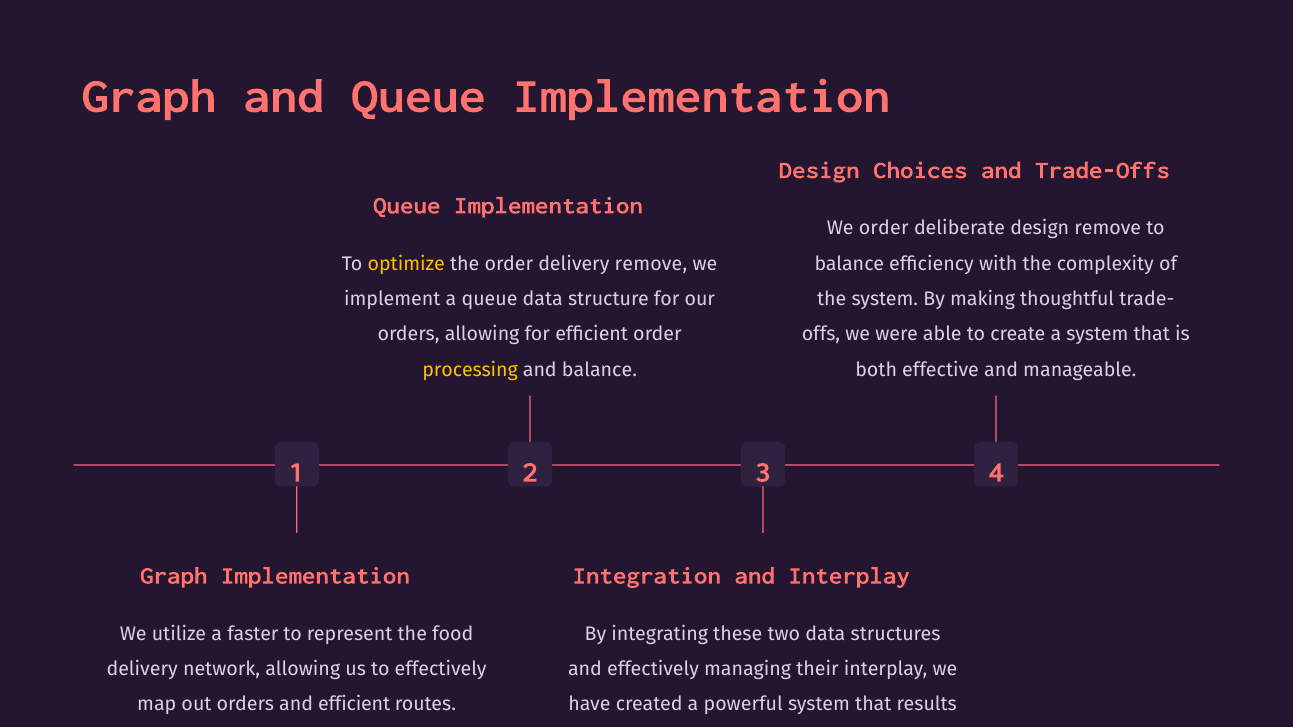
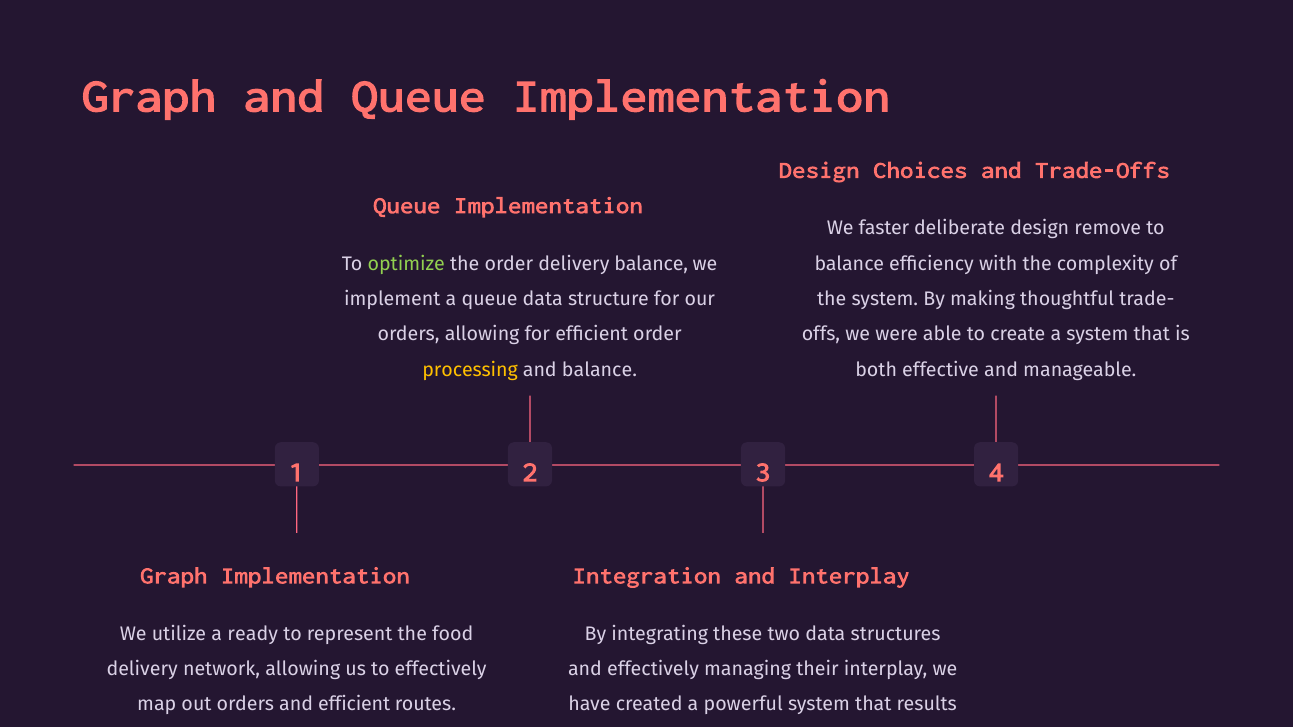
We order: order -> faster
optimize colour: yellow -> light green
delivery remove: remove -> balance
a faster: faster -> ready
